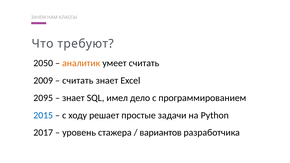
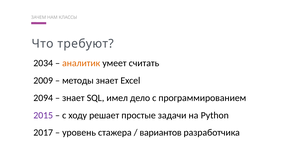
2050: 2050 -> 2034
считать at (78, 81): считать -> методы
2095: 2095 -> 2094
2015 colour: blue -> purple
